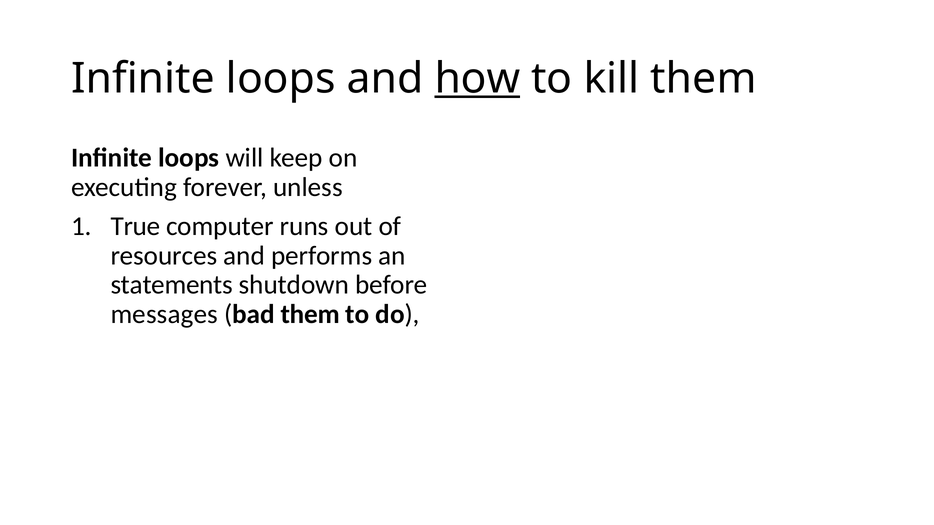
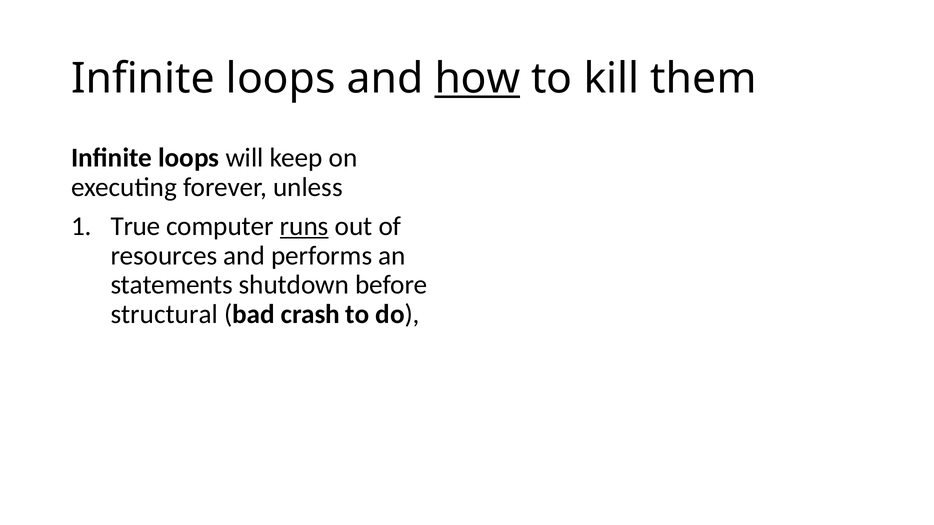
runs underline: none -> present
messages: messages -> structural
bad them: them -> crash
